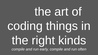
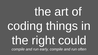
kinds: kinds -> could
